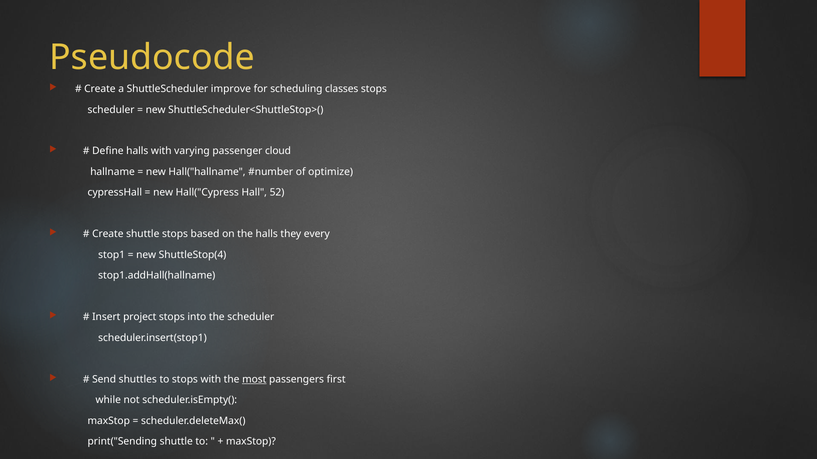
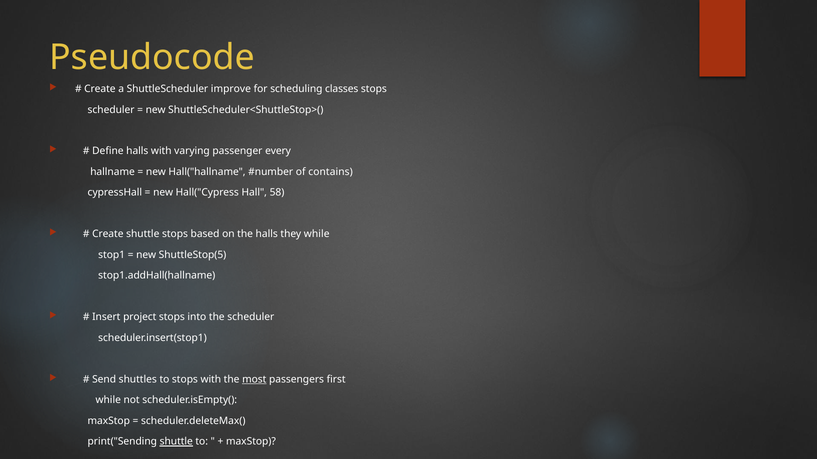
cloud: cloud -> every
optimize: optimize -> contains
52: 52 -> 58
they every: every -> while
ShuttleStop(4: ShuttleStop(4 -> ShuttleStop(5
shuttle at (176, 442) underline: none -> present
